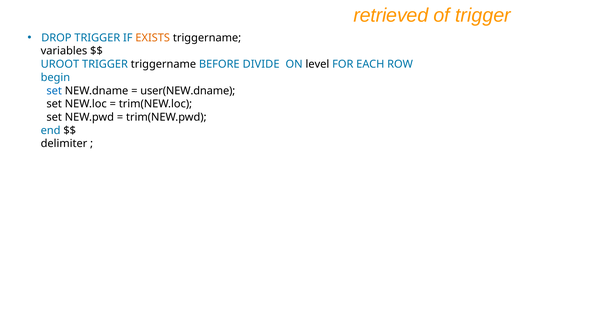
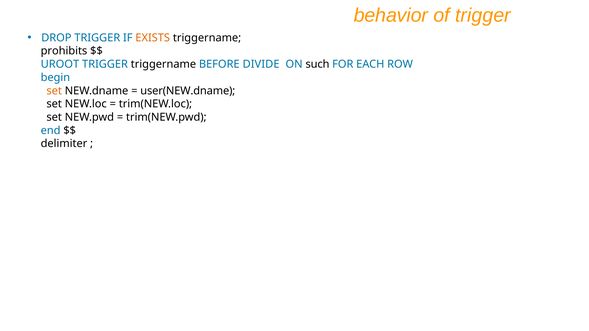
retrieved: retrieved -> behavior
variables: variables -> prohibits
level: level -> such
set at (54, 91) colour: blue -> orange
